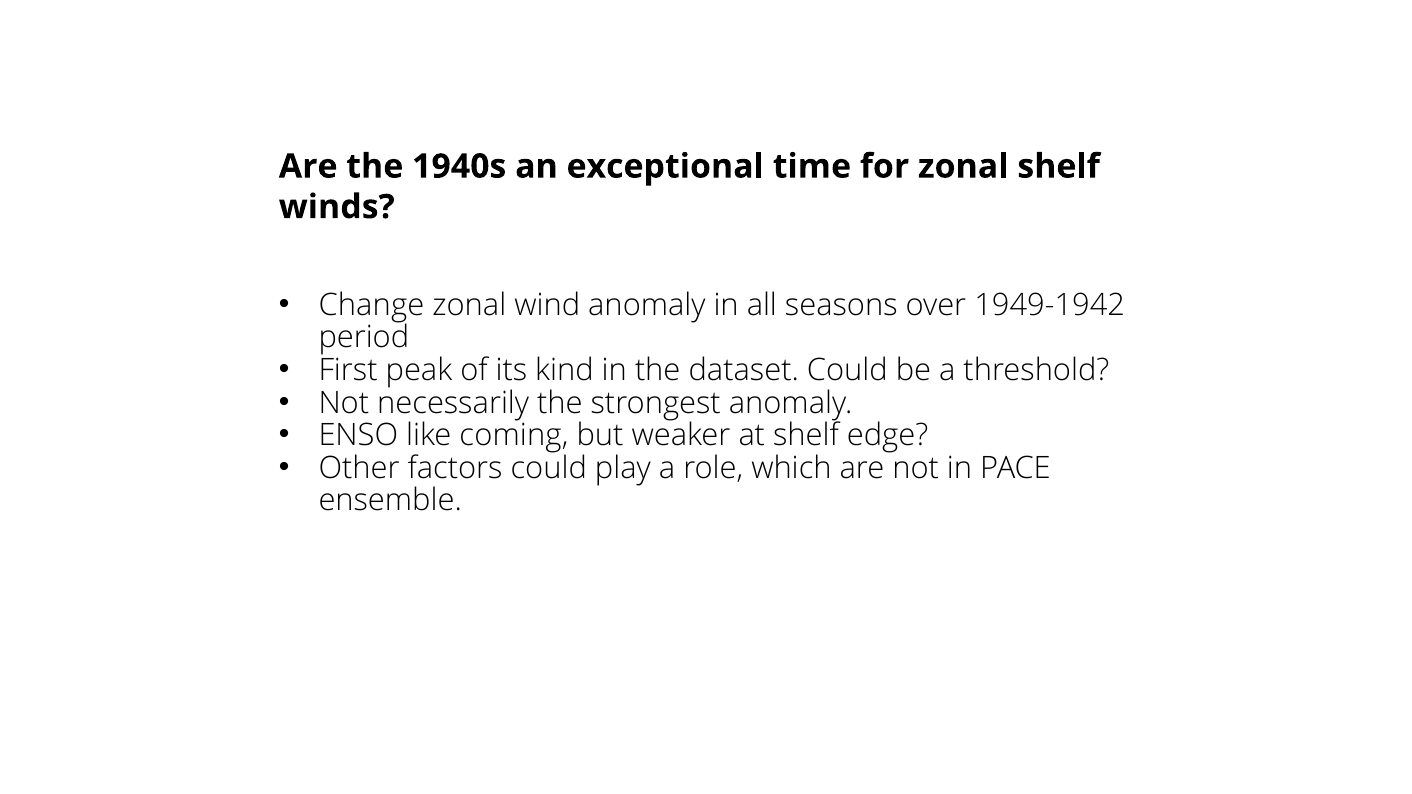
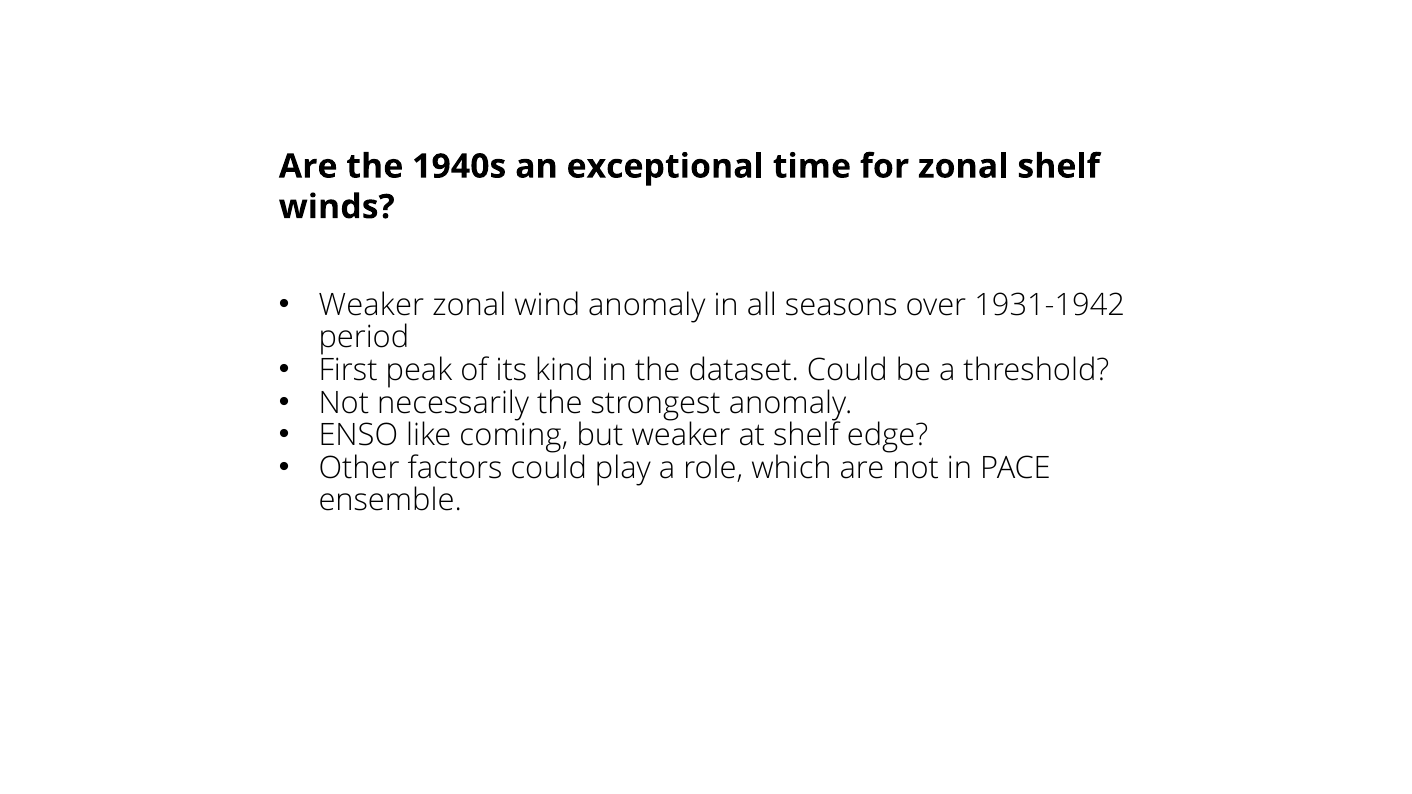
Change at (371, 305): Change -> Weaker
1949-1942: 1949-1942 -> 1931-1942
